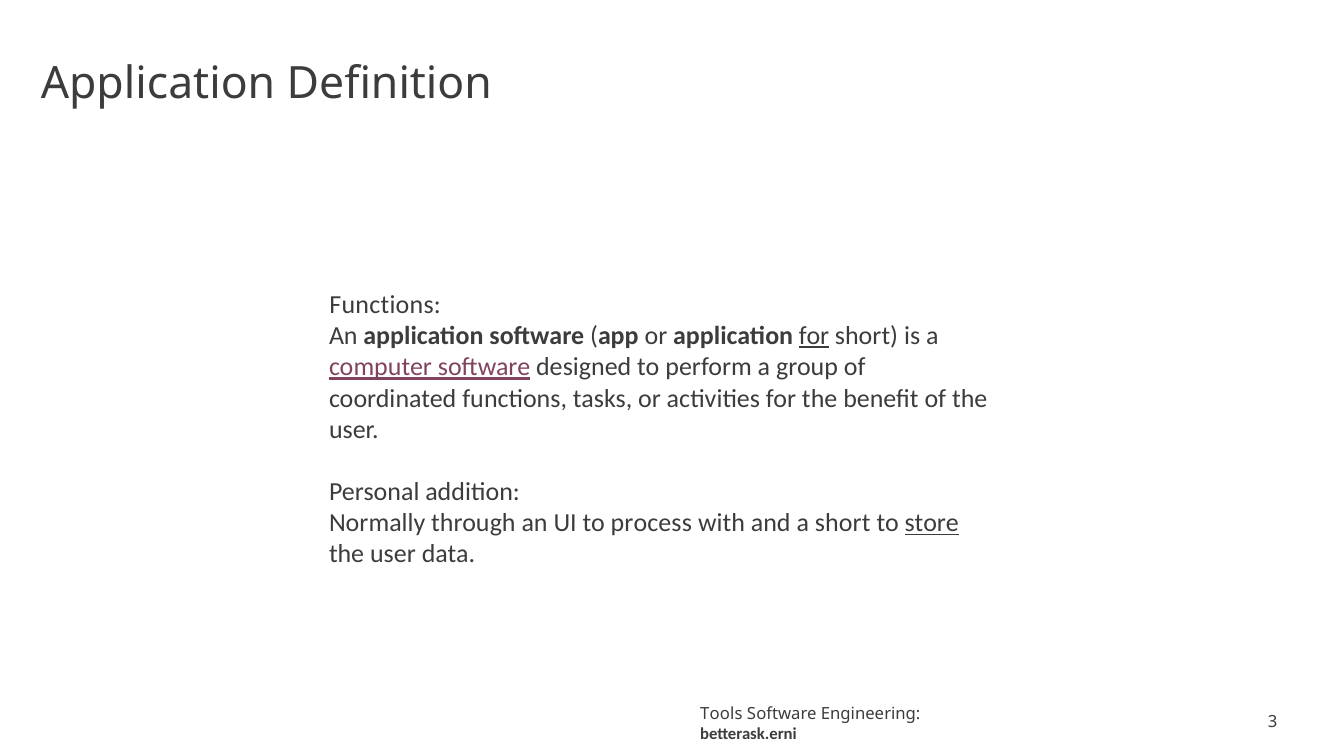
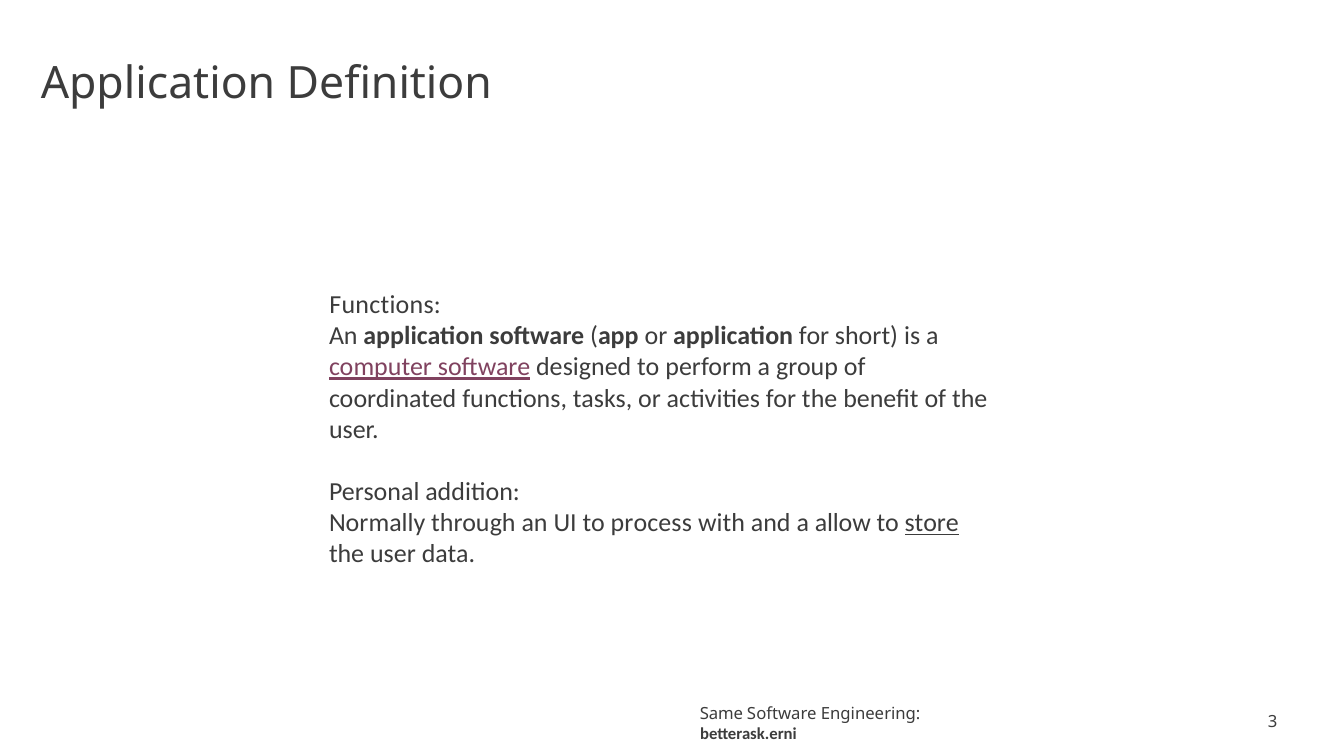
for at (814, 336) underline: present -> none
a short: short -> allow
Tools: Tools -> Same
